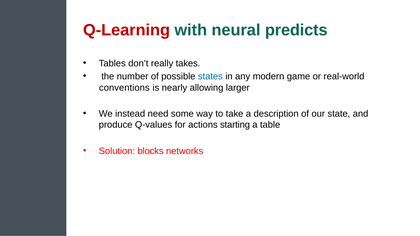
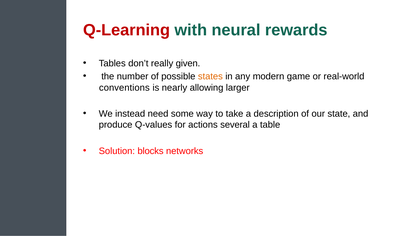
predicts: predicts -> rewards
takes: takes -> given
states colour: blue -> orange
starting: starting -> several
